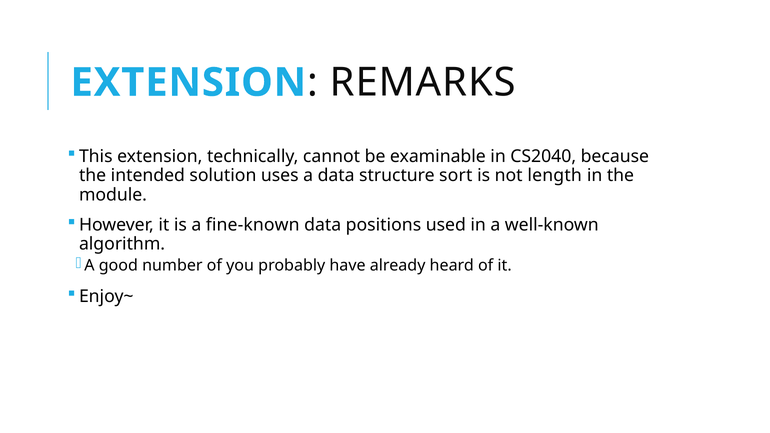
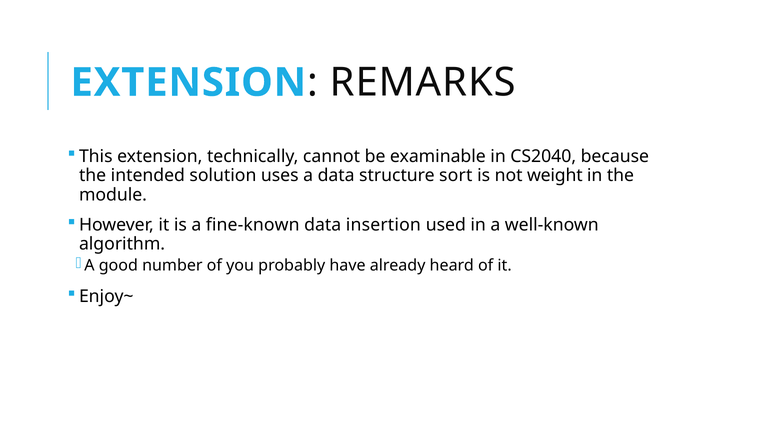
length: length -> weight
positions: positions -> insertion
